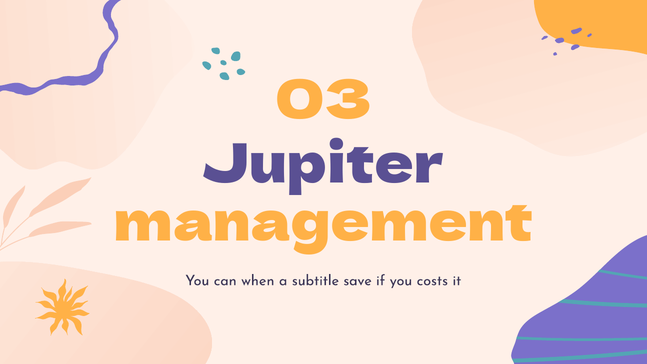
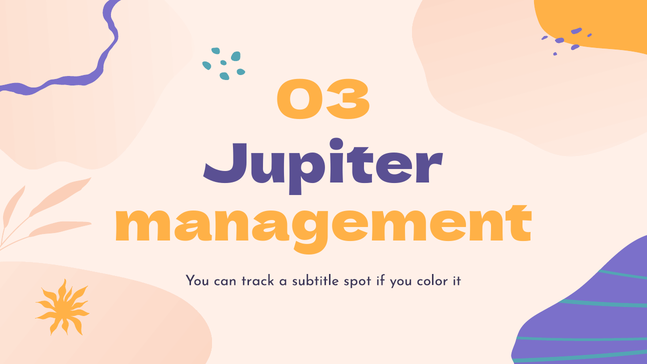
when: when -> track
save: save -> spot
costs: costs -> color
